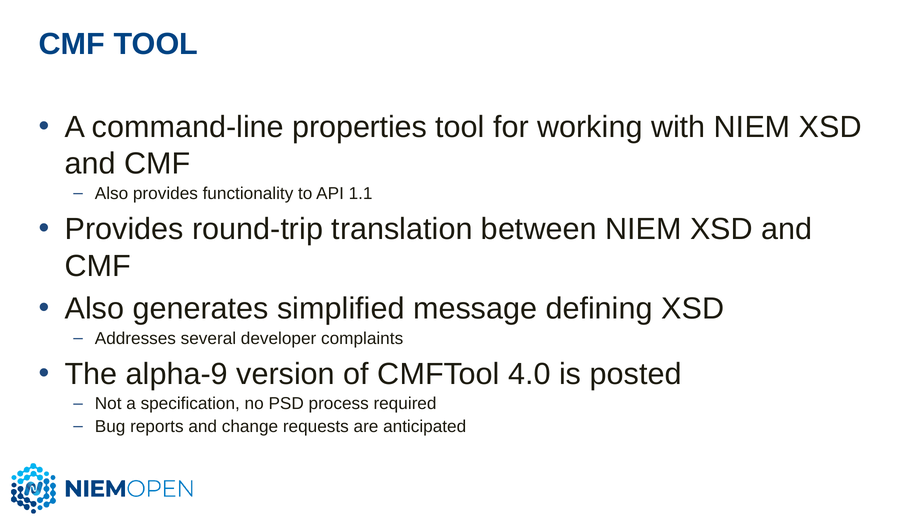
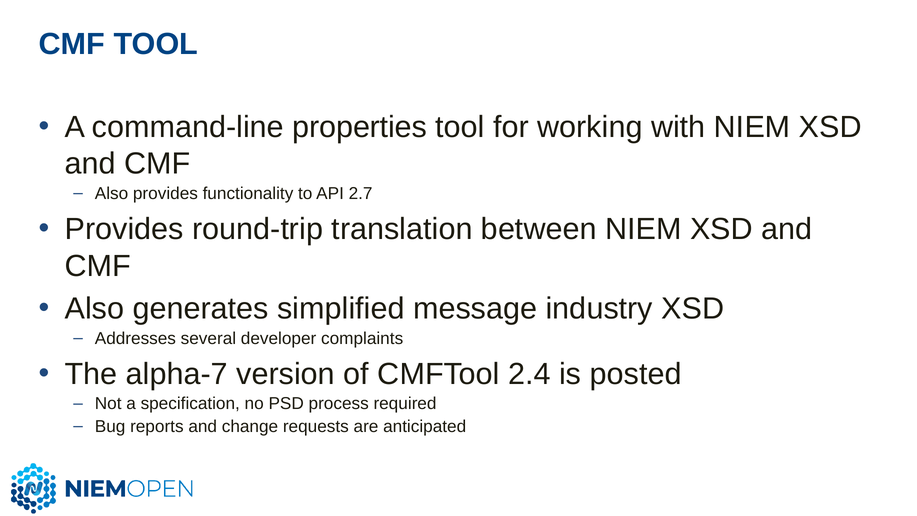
1.1: 1.1 -> 2.7
defining: defining -> industry
alpha-9: alpha-9 -> alpha-7
4.0: 4.0 -> 2.4
